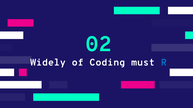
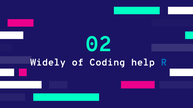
must: must -> help
